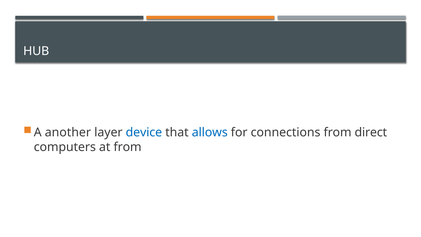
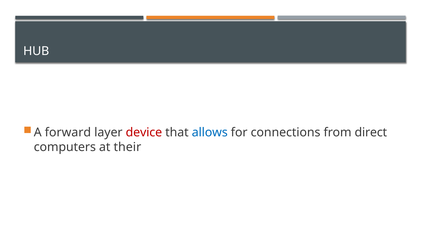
another: another -> forward
device colour: blue -> red
at from: from -> their
